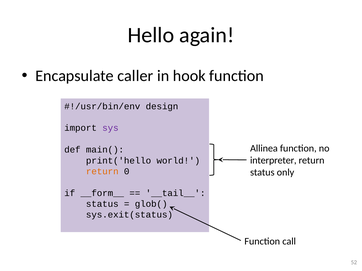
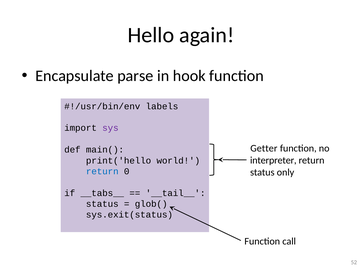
caller: caller -> parse
design: design -> labels
Allinea: Allinea -> Getter
return at (102, 172) colour: orange -> blue
__form__: __form__ -> __tabs__
